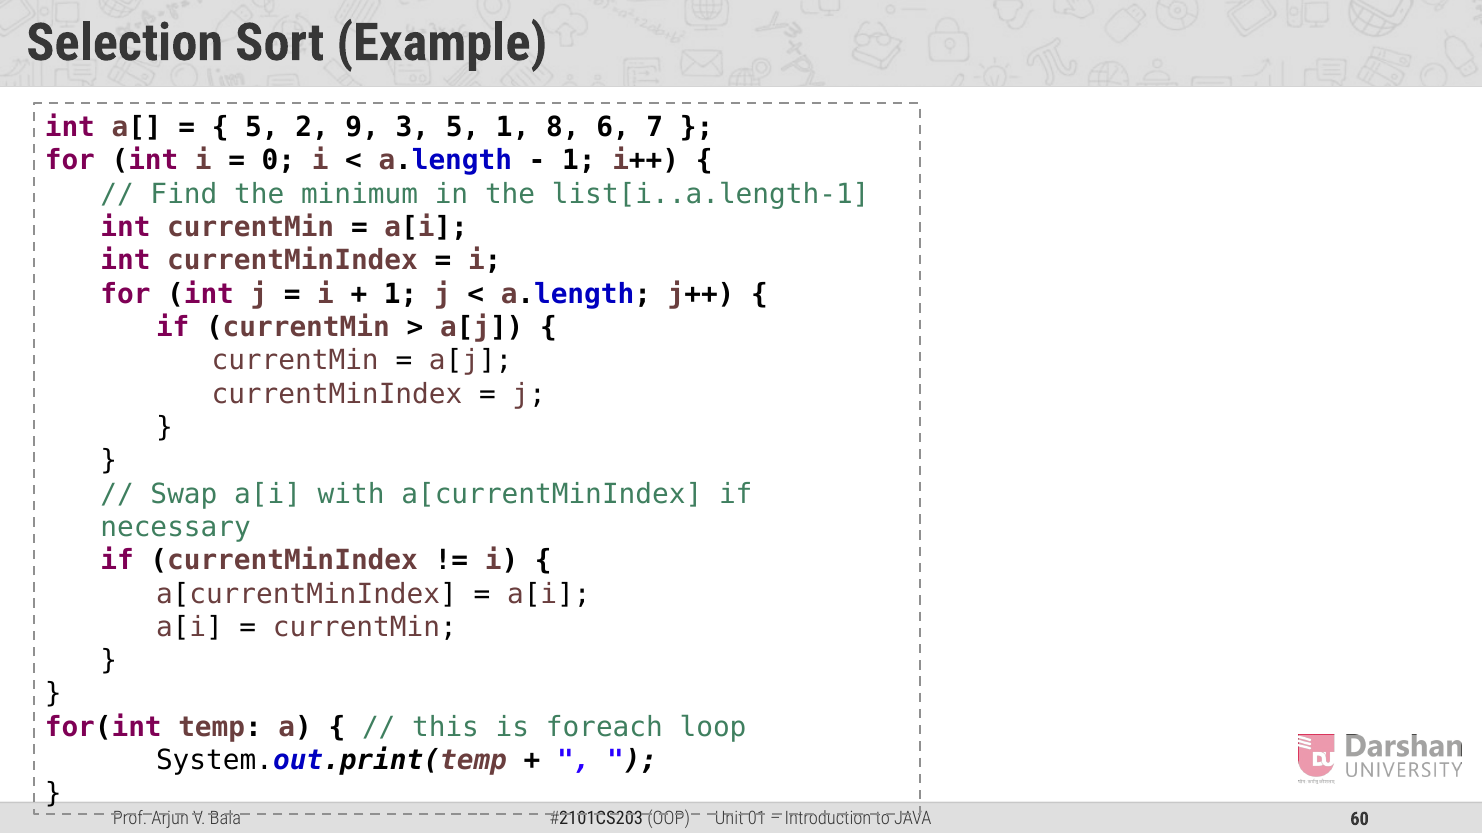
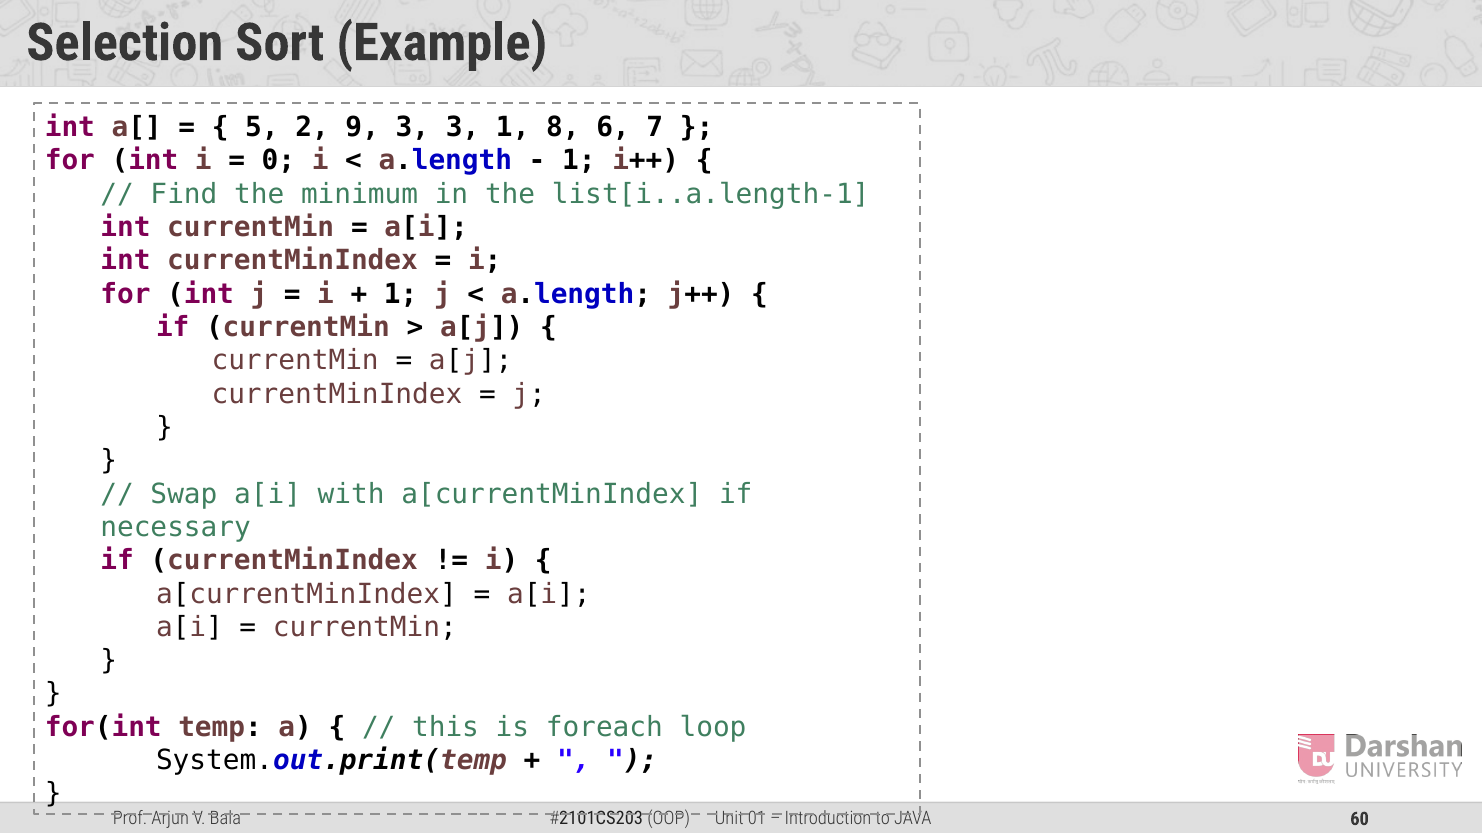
3 5: 5 -> 3
